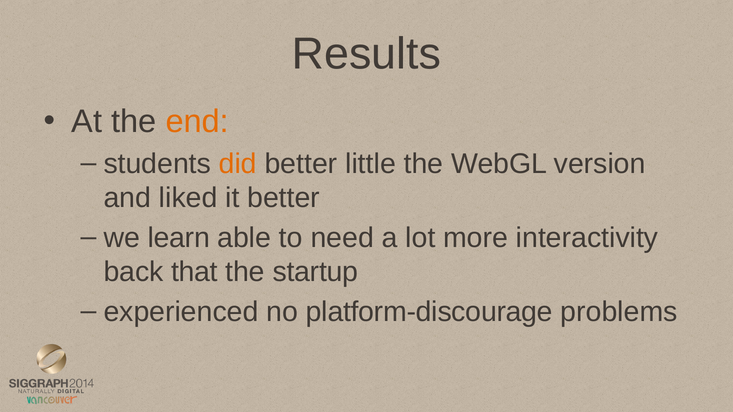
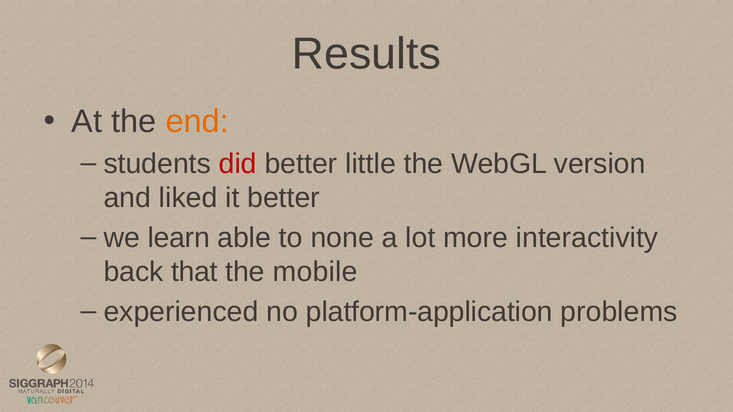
did colour: orange -> red
need: need -> none
startup: startup -> mobile
platform-discourage: platform-discourage -> platform-application
